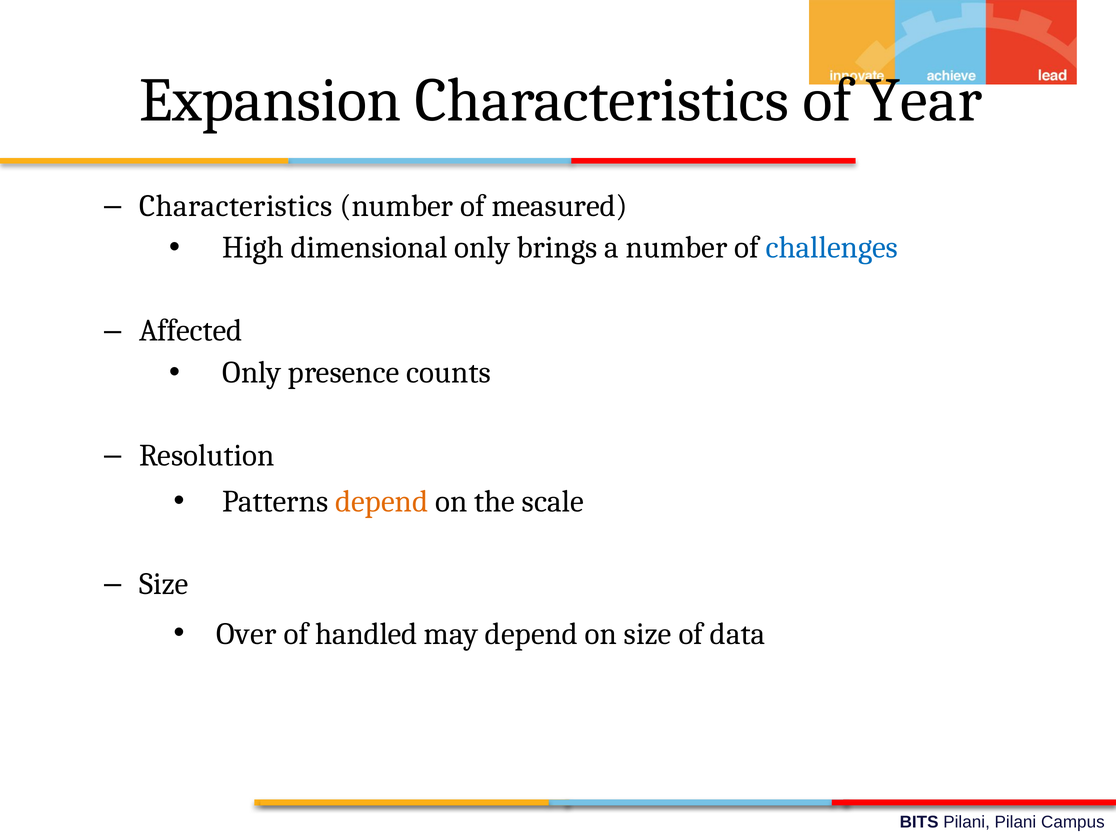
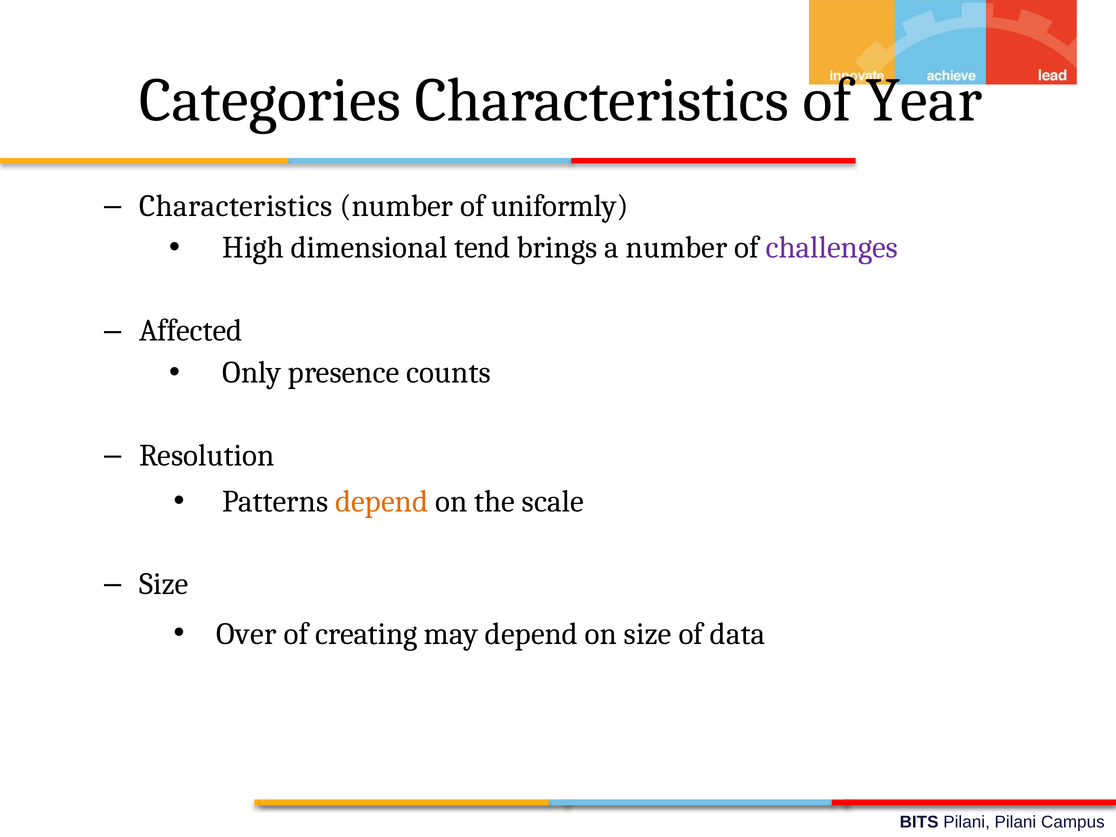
Expansion: Expansion -> Categories
measured: measured -> uniformly
dimensional only: only -> tend
challenges colour: blue -> purple
handled: handled -> creating
